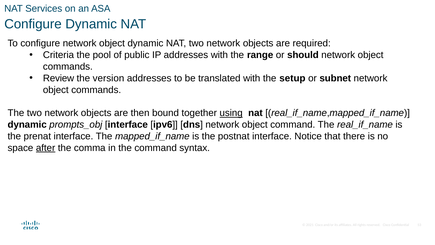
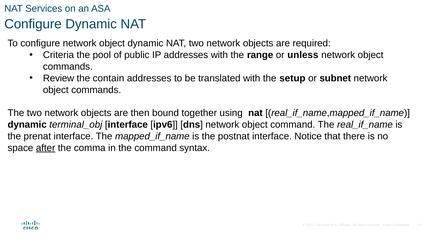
should: should -> unless
version: version -> contain
using underline: present -> none
prompts_obj: prompts_obj -> terminal_obj
